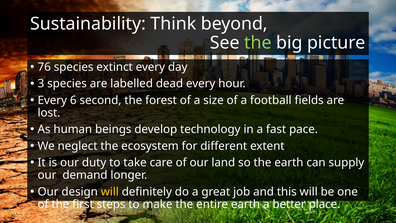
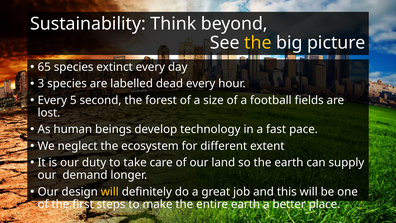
the at (258, 43) colour: light green -> yellow
76: 76 -> 65
6: 6 -> 5
